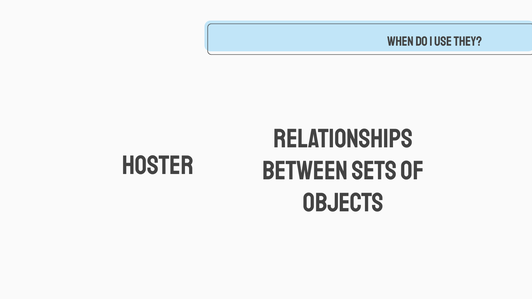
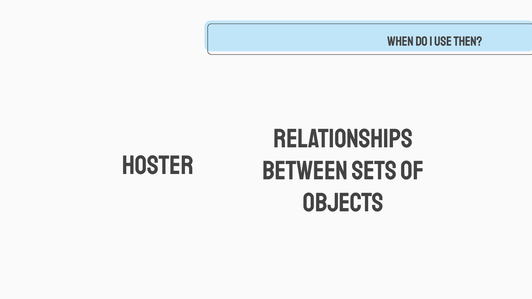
they: they -> then
